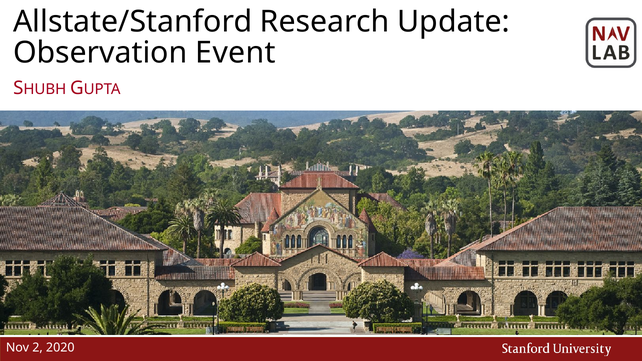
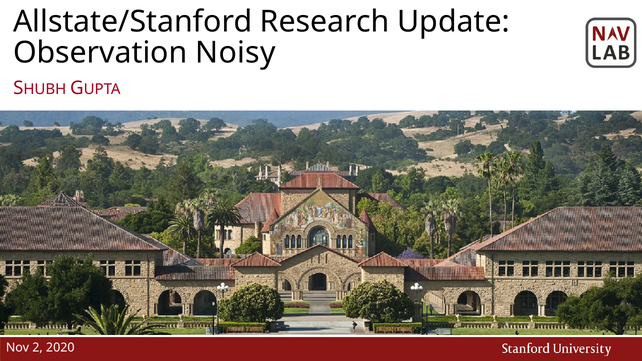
Event: Event -> Noisy
